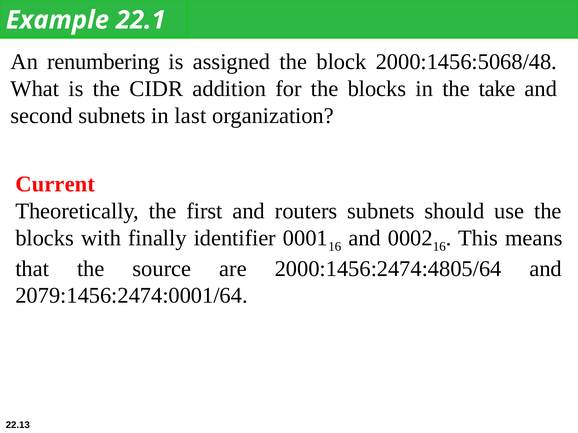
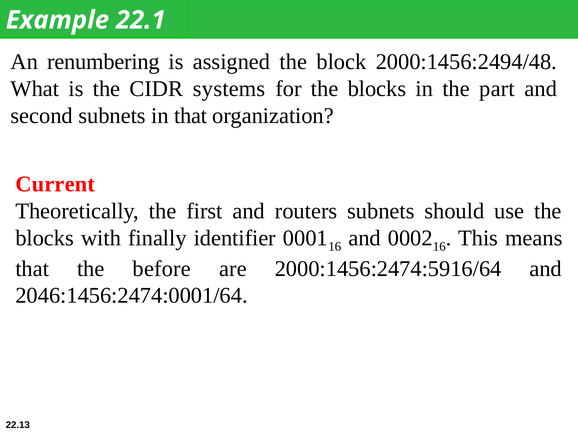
2000:1456:5068/48: 2000:1456:5068/48 -> 2000:1456:2494/48
addition: addition -> systems
take: take -> part
in last: last -> that
source: source -> before
2000:1456:2474:4805/64: 2000:1456:2474:4805/64 -> 2000:1456:2474:5916/64
2079:1456:2474:0001/64: 2079:1456:2474:0001/64 -> 2046:1456:2474:0001/64
